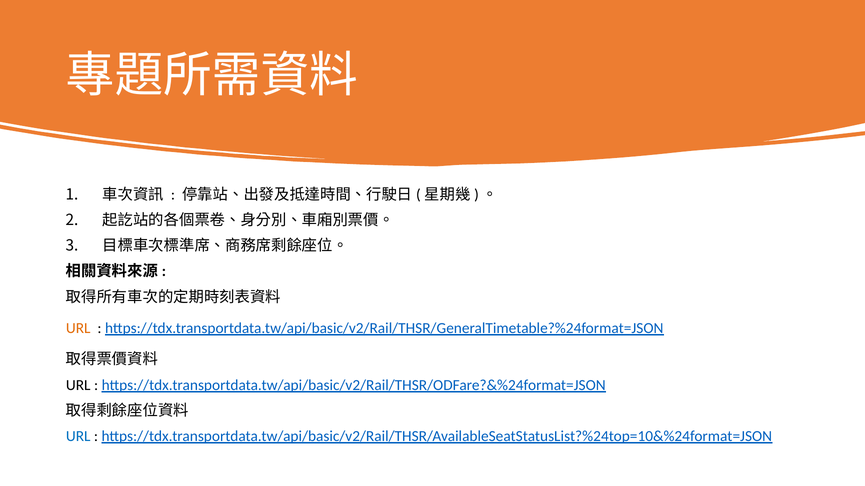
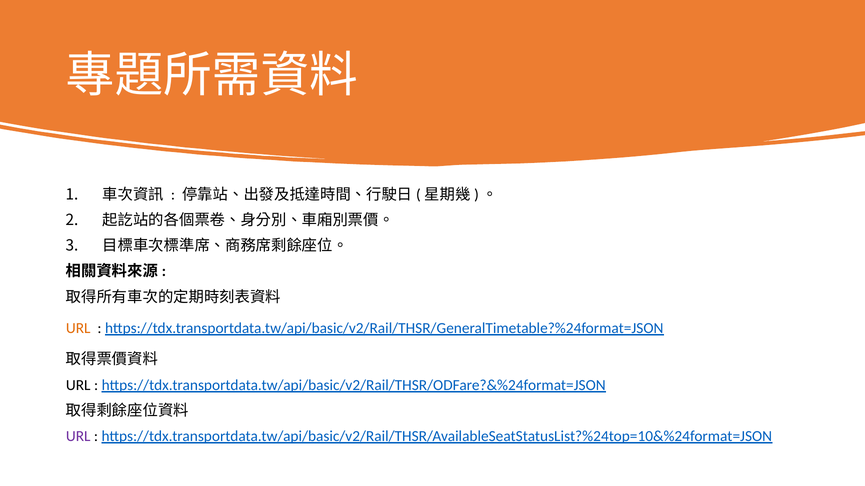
URL at (78, 437) colour: blue -> purple
